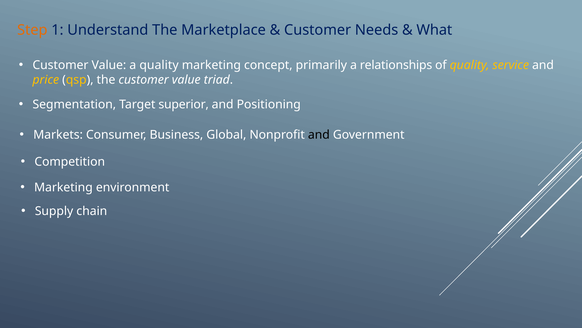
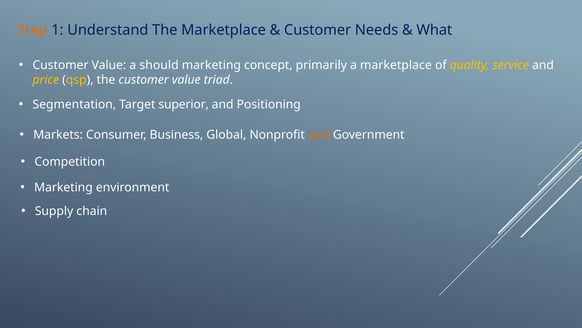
a quality: quality -> should
a relationships: relationships -> marketplace
and at (319, 134) colour: black -> orange
